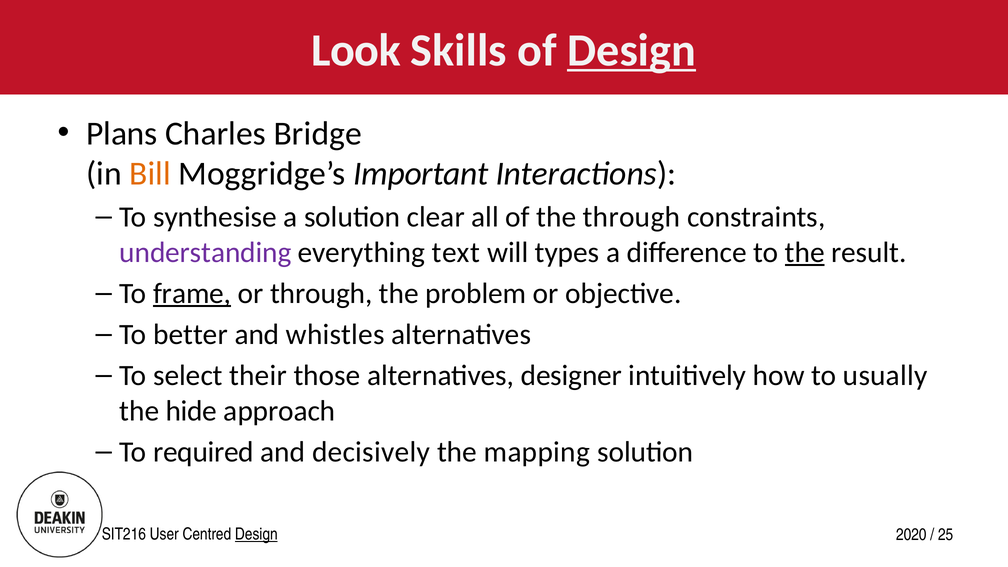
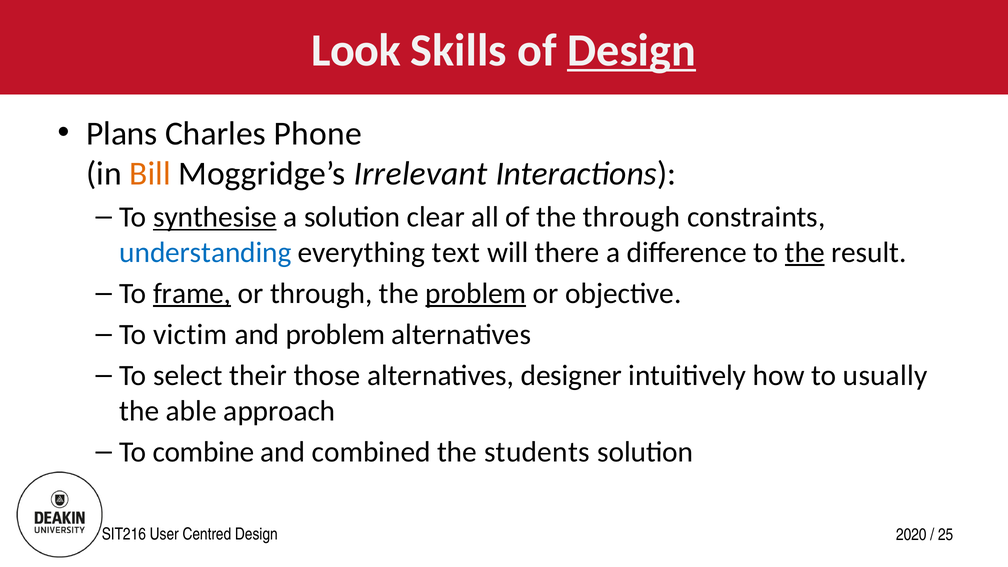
Bridge: Bridge -> Phone
Important: Important -> Irrelevant
synthesise underline: none -> present
understanding colour: purple -> blue
types: types -> there
problem at (476, 293) underline: none -> present
better: better -> victim
and whistles: whistles -> problem
hide: hide -> able
required: required -> combine
decisively: decisively -> combined
mapping: mapping -> students
Design at (256, 534) underline: present -> none
